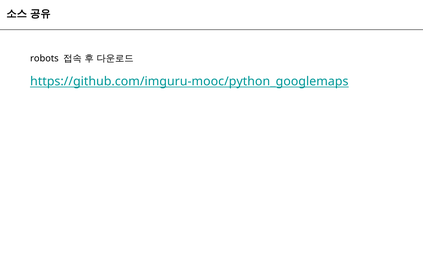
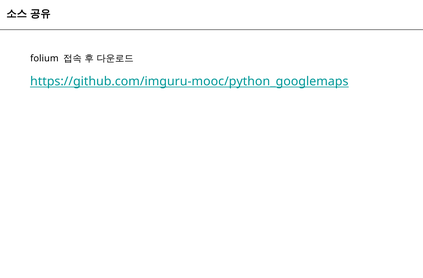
robots: robots -> folium
